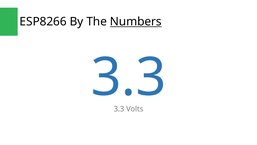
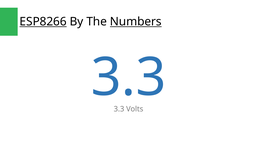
ESP8266 underline: none -> present
